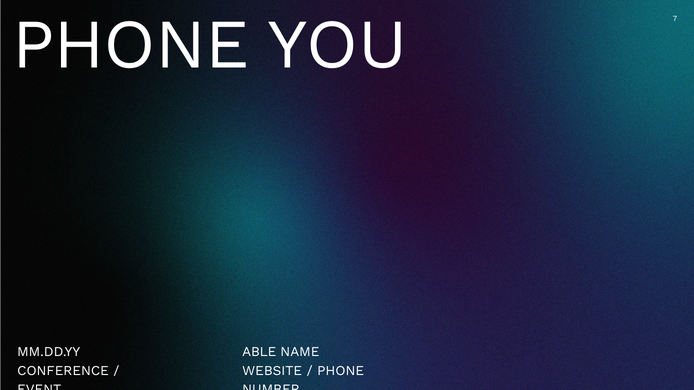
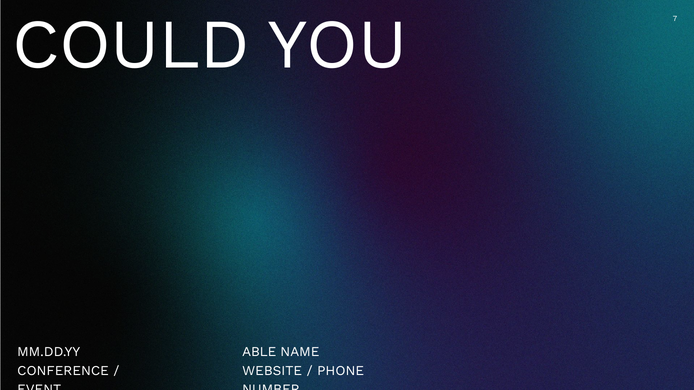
PHONE at (131, 45): PHONE -> COULD
